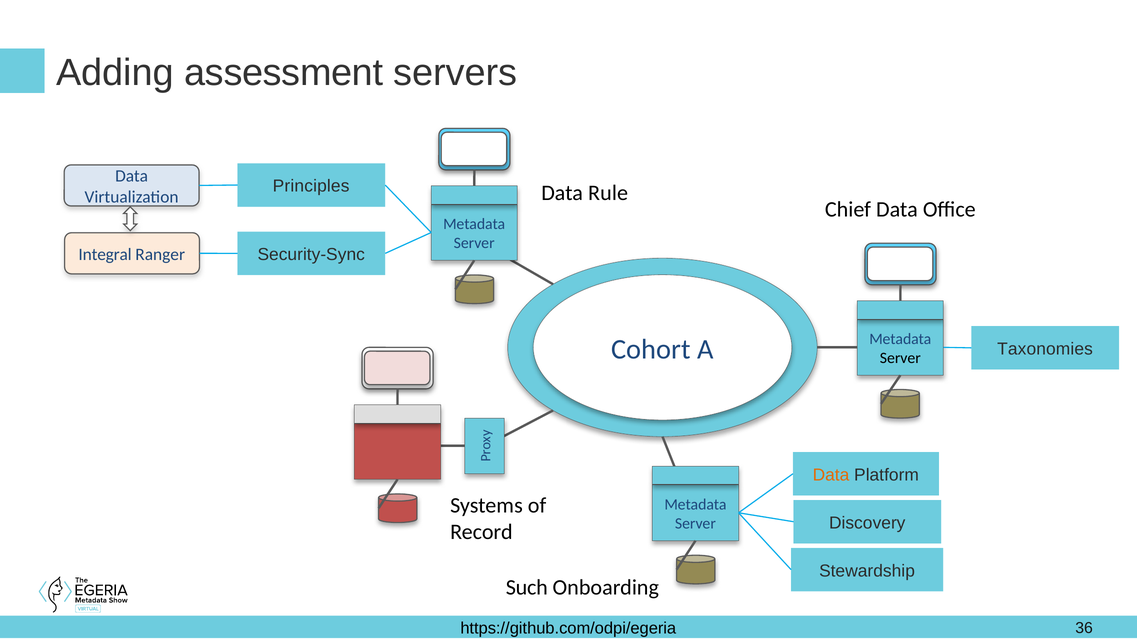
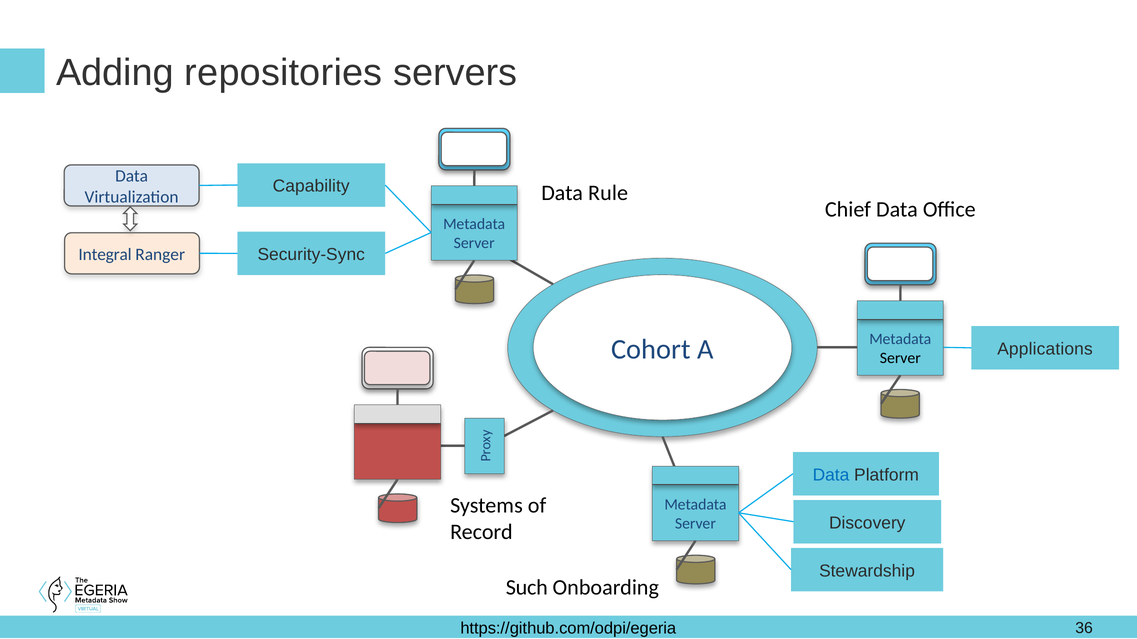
assessment: assessment -> repositories
Principles: Principles -> Capability
Taxonomies: Taxonomies -> Applications
Data at (831, 475) colour: orange -> blue
